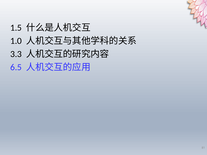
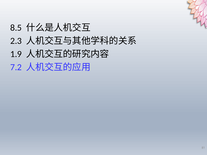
1.5: 1.5 -> 8.5
1.0: 1.0 -> 2.3
3.3: 3.3 -> 1.9
6.5: 6.5 -> 7.2
